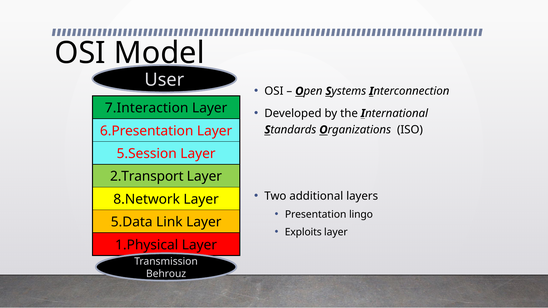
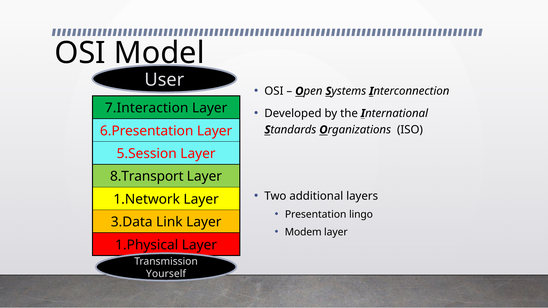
2.Transport: 2.Transport -> 8.Transport
8.Network: 8.Network -> 1.Network
5.Data: 5.Data -> 3.Data
Exploits: Exploits -> Modem
Behrouz: Behrouz -> Yourself
